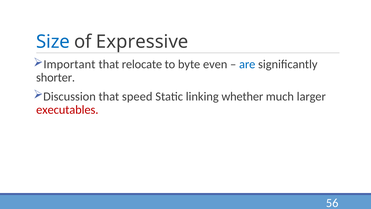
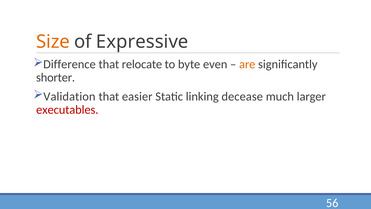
Size colour: blue -> orange
Important: Important -> Difference
are colour: blue -> orange
Discussion: Discussion -> Validation
speed: speed -> easier
whether: whether -> decease
